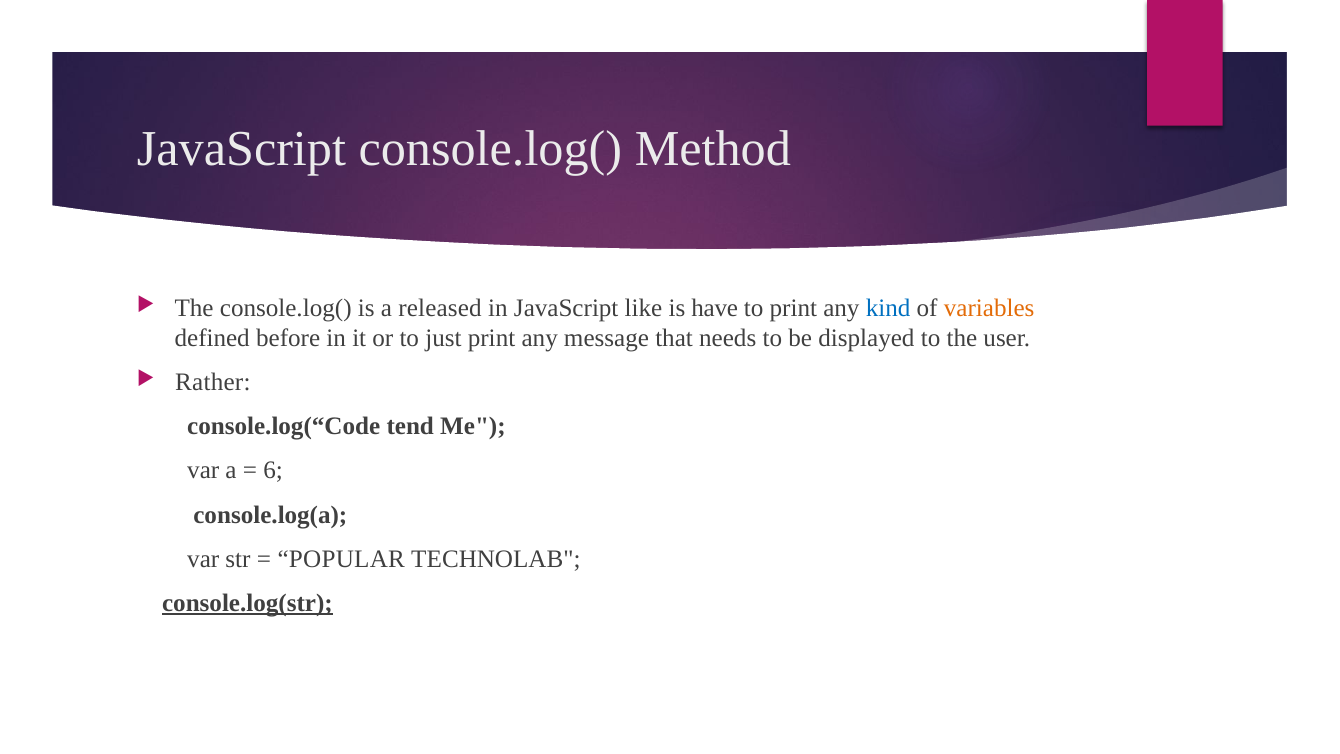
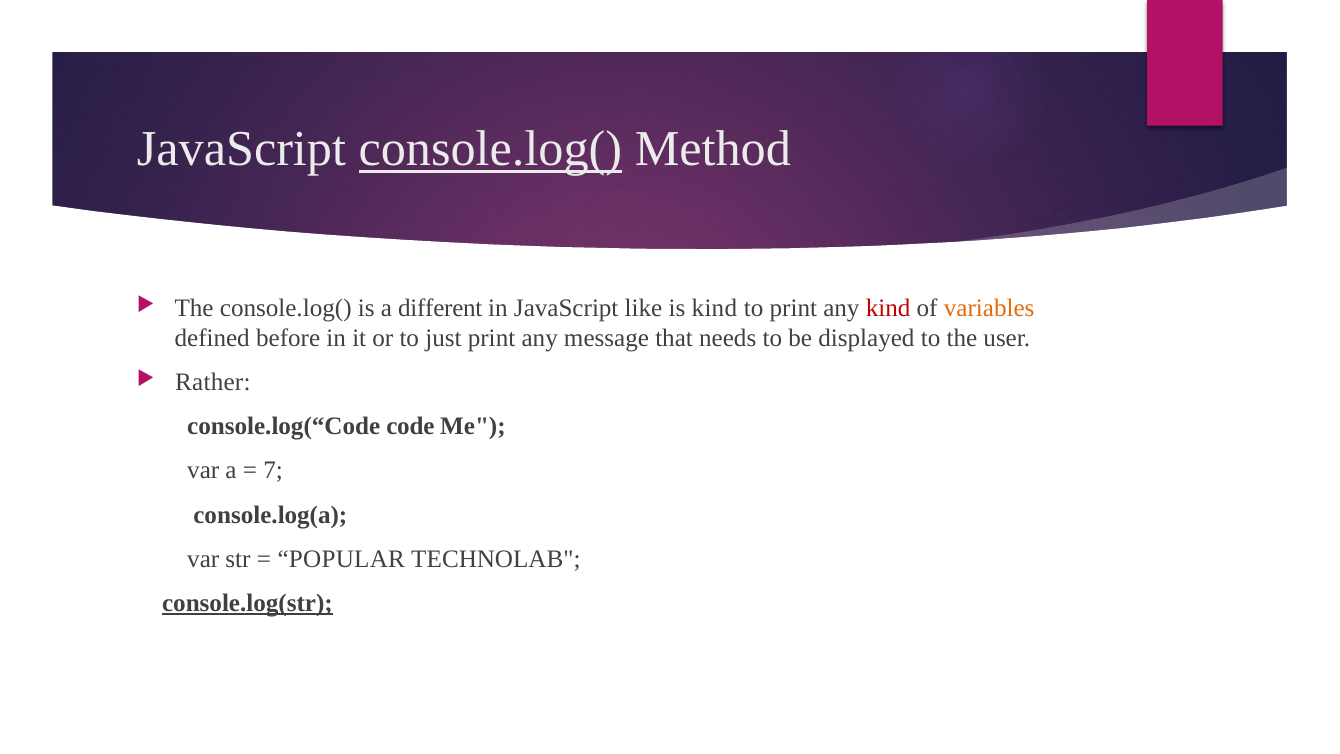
console.log( at (490, 149) underline: none -> present
released: released -> different
is have: have -> kind
kind at (888, 308) colour: blue -> red
tend: tend -> code
6: 6 -> 7
